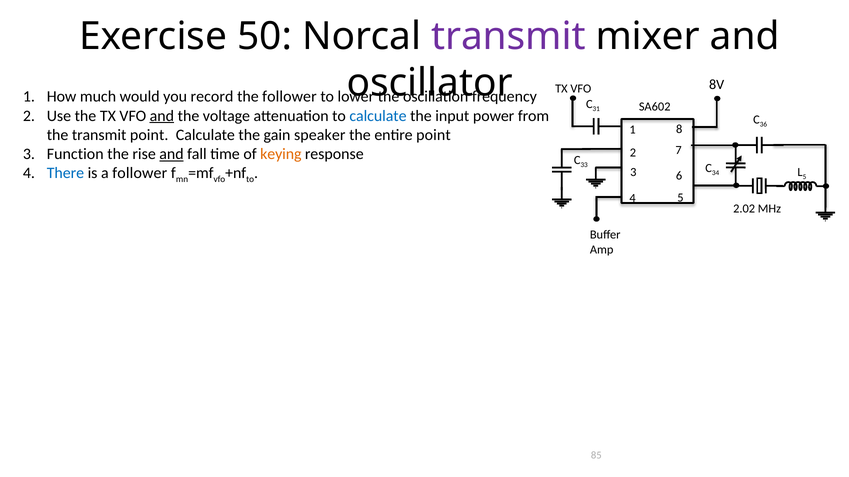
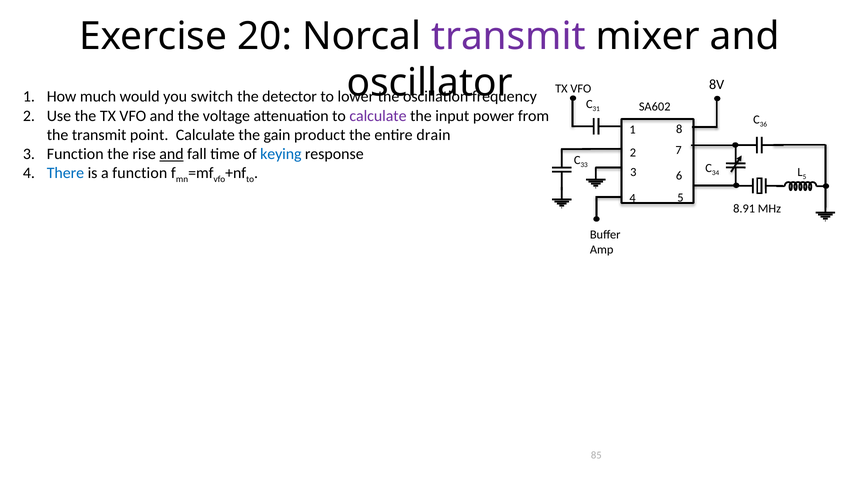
50: 50 -> 20
record: record -> switch
the follower: follower -> detector
and at (162, 116) underline: present -> none
calculate at (378, 116) colour: blue -> purple
speaker: speaker -> product
entire point: point -> drain
keying colour: orange -> blue
a follower: follower -> function
2.02: 2.02 -> 8.91
